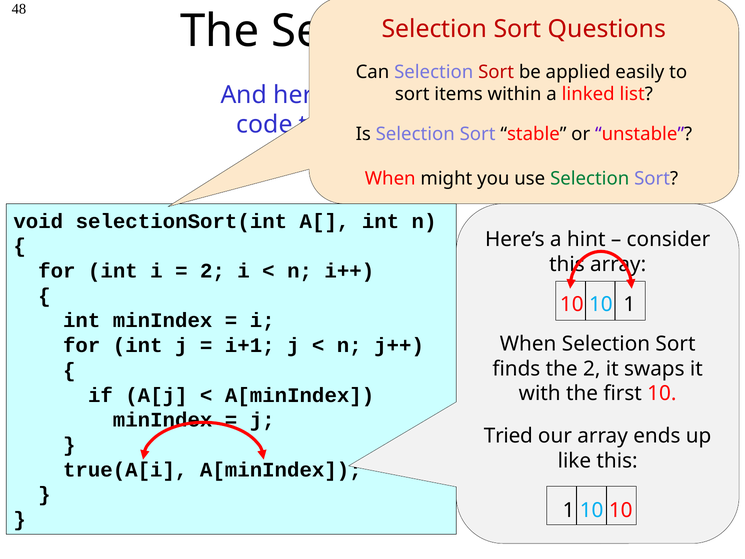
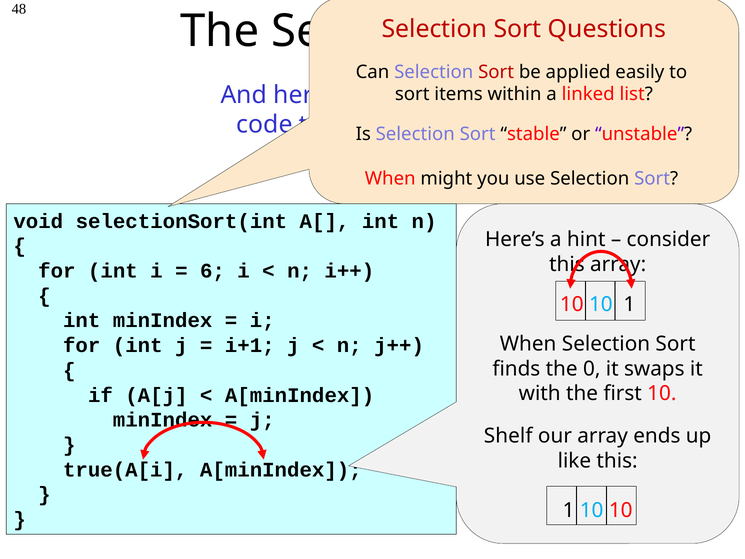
Selection at (590, 179) colour: green -> black
2 at (212, 271): 2 -> 6
the 2: 2 -> 0
Tried: Tried -> Shelf
